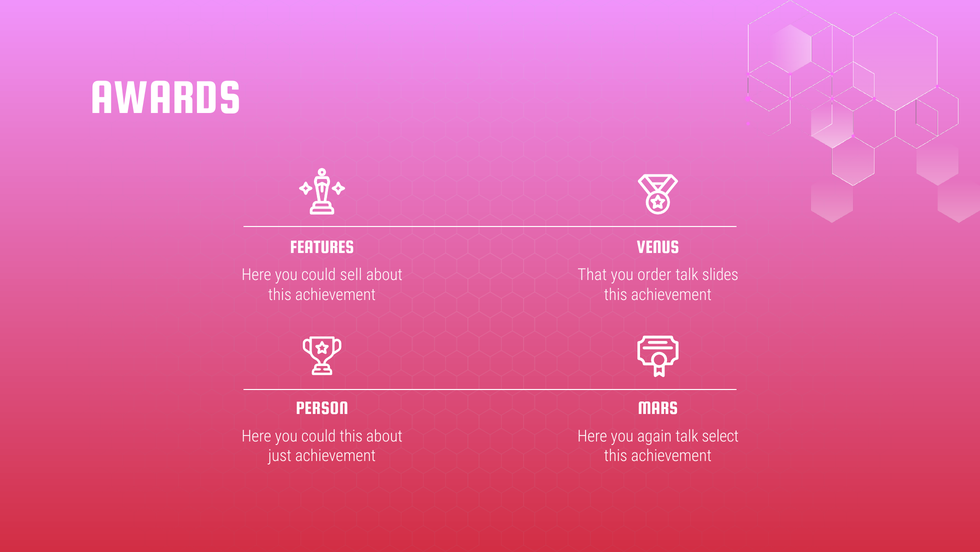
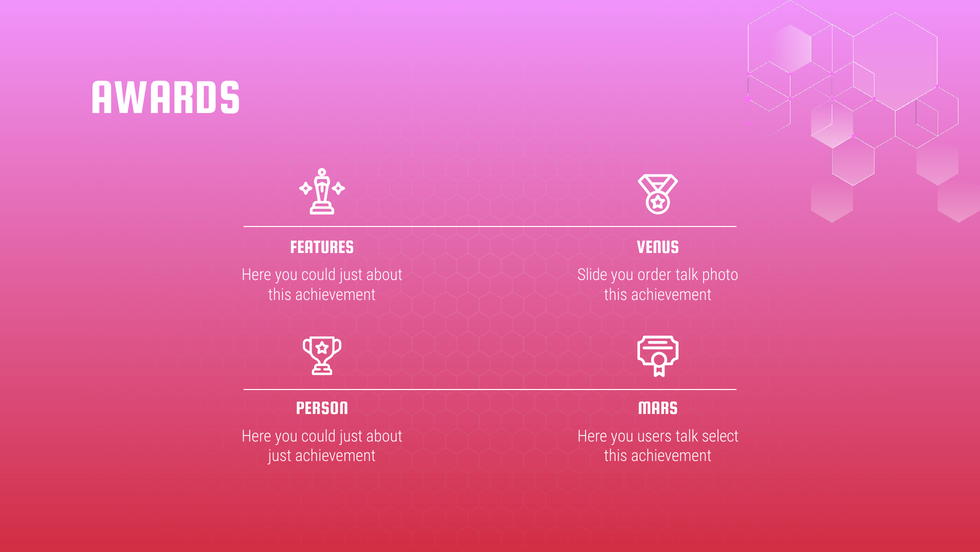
sell at (351, 275): sell -> just
That: That -> Slide
slides: slides -> photo
this at (351, 436): this -> just
again: again -> users
